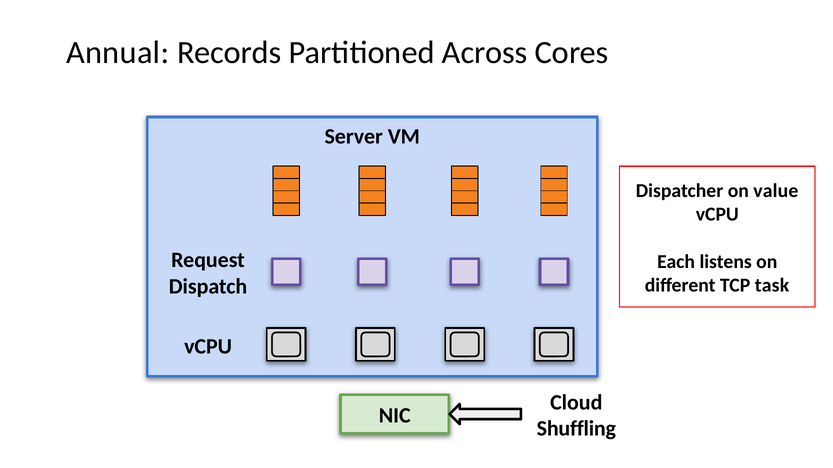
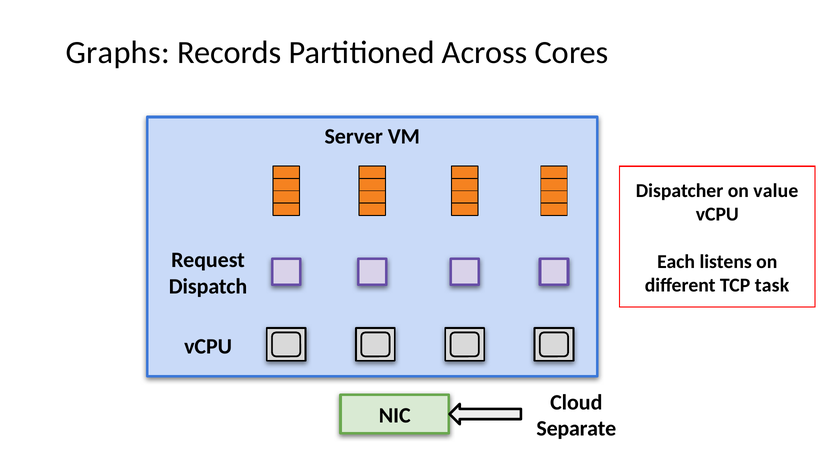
Annual: Annual -> Graphs
Shuffling: Shuffling -> Separate
